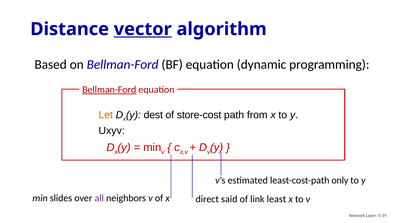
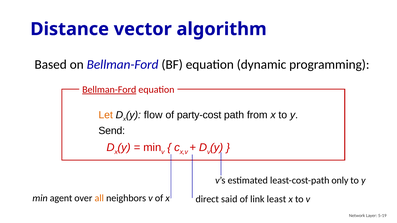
vector underline: present -> none
dest: dest -> flow
store-cost: store-cost -> party-cost
Uxyv: Uxyv -> Send
slides: slides -> agent
all colour: purple -> orange
